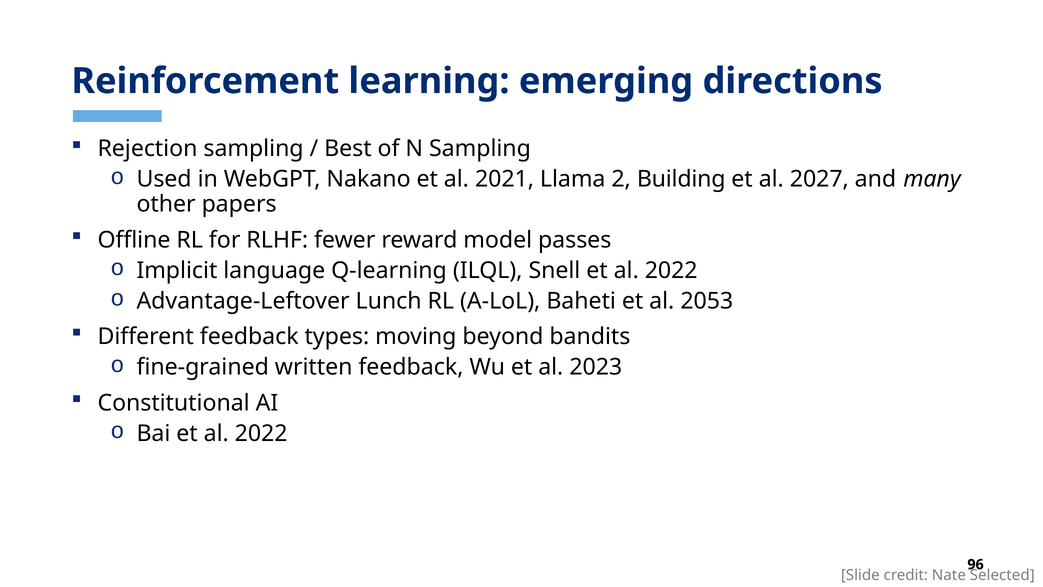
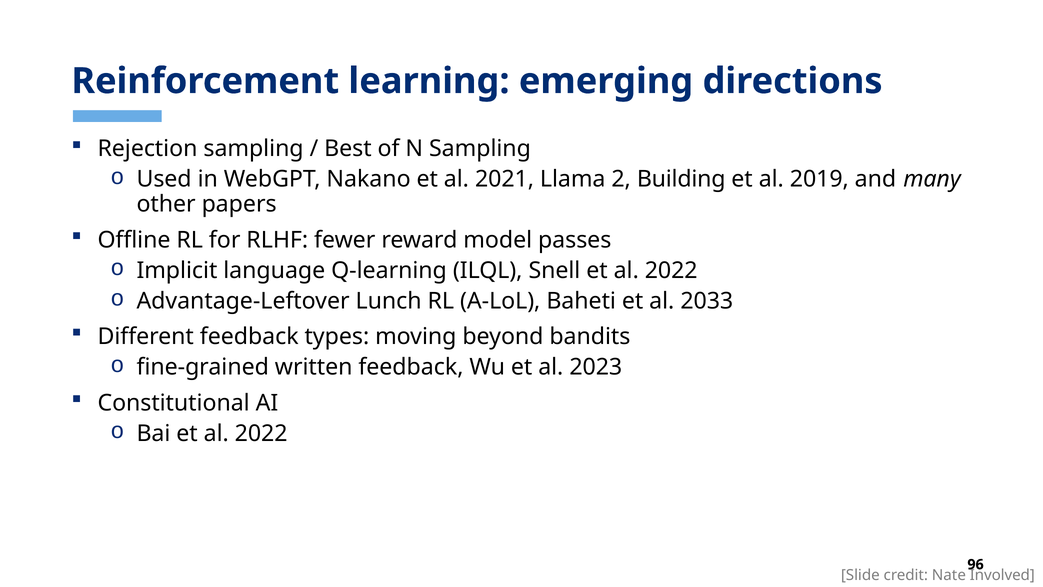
2027: 2027 -> 2019
2053: 2053 -> 2033
Selected: Selected -> Involved
